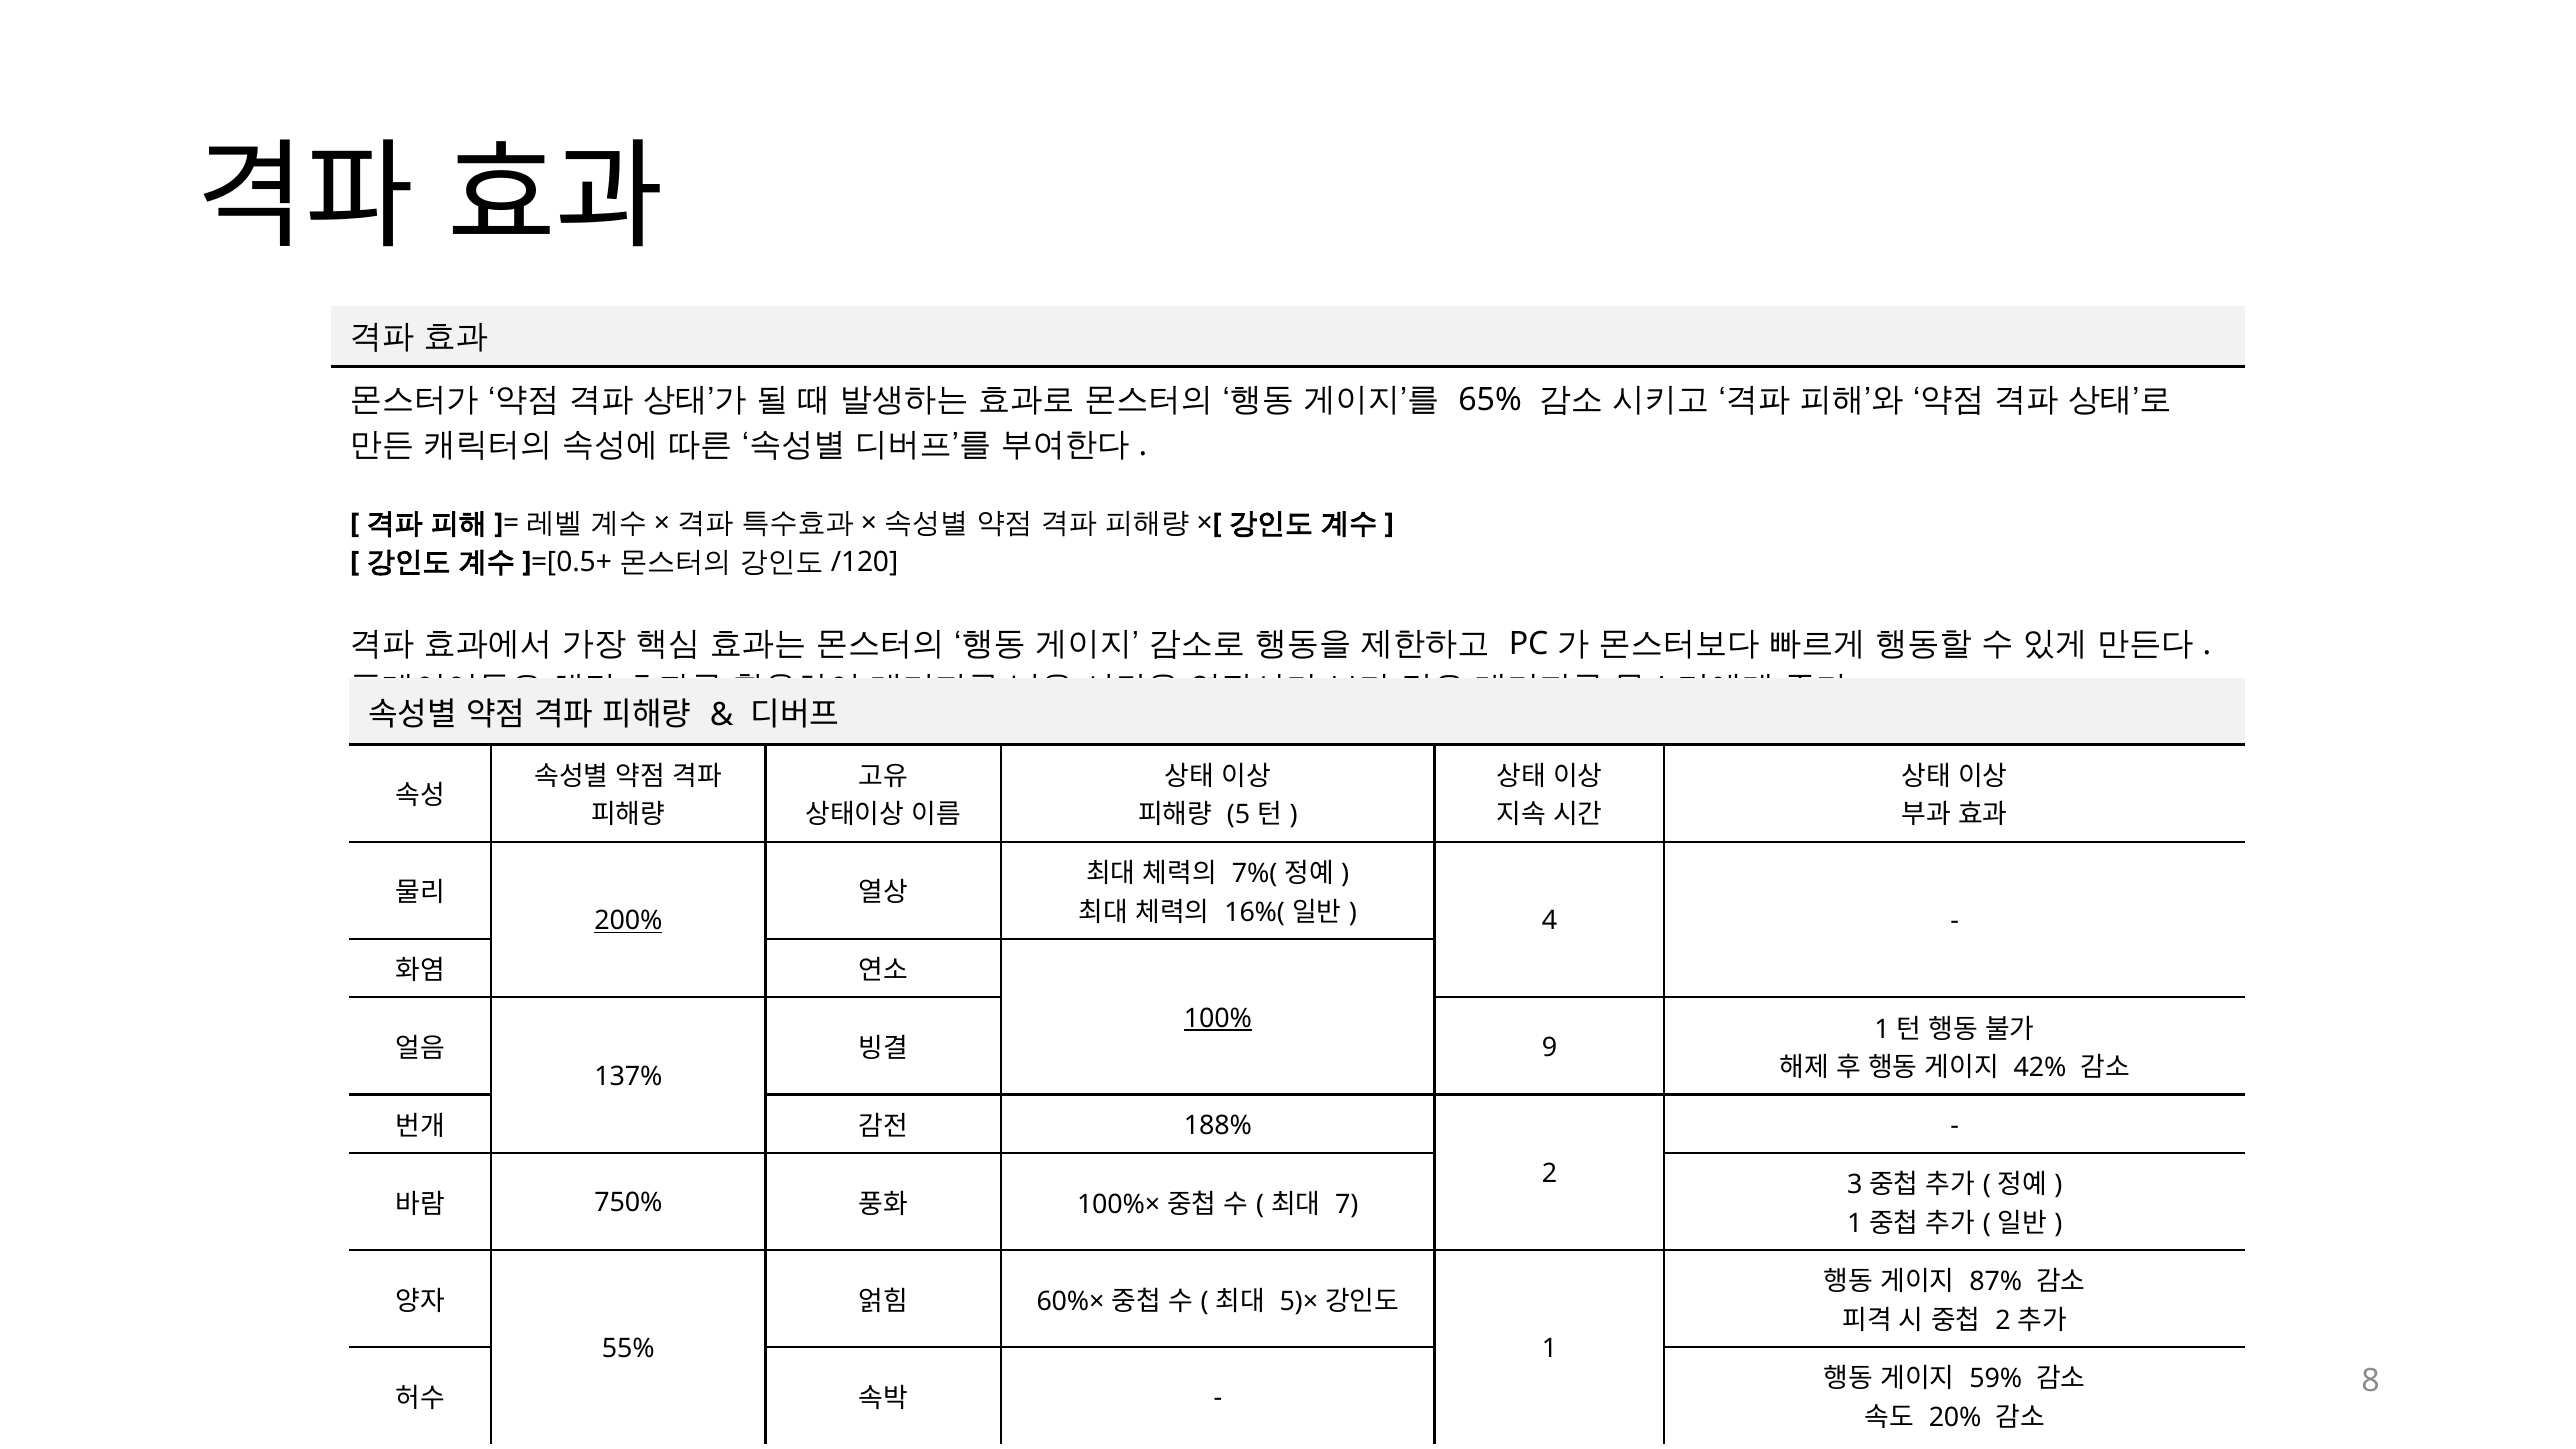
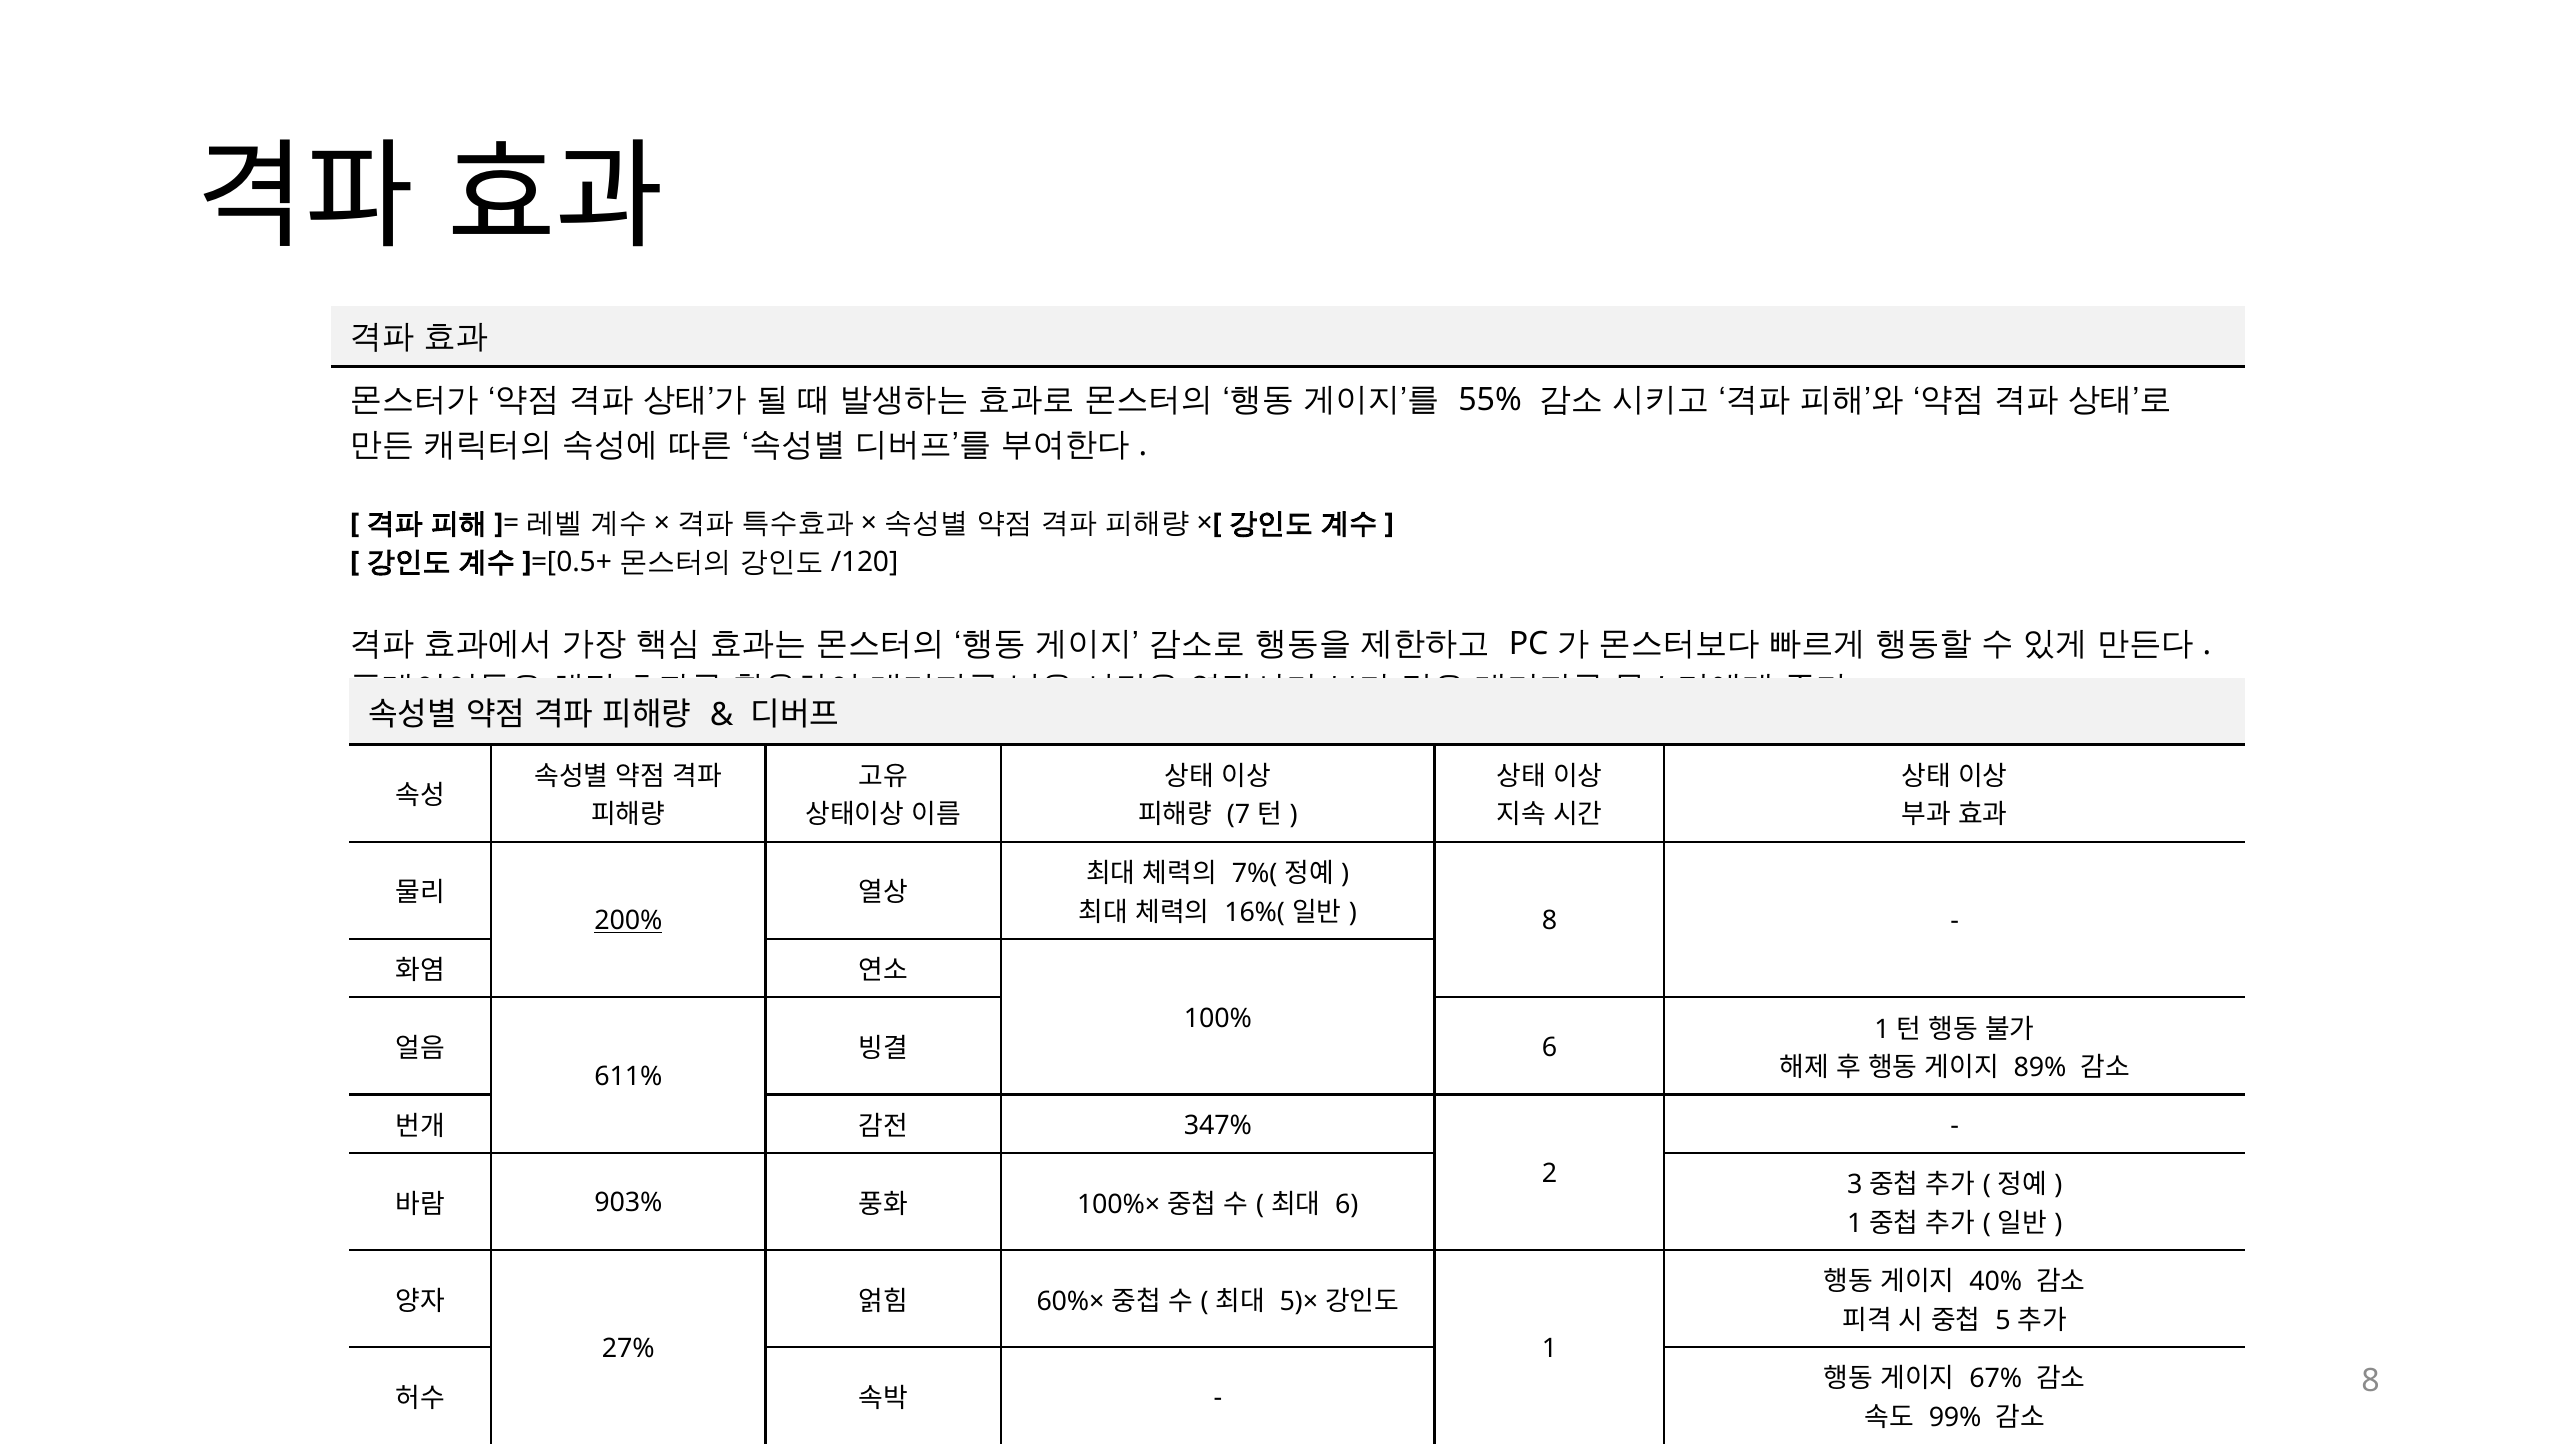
65%: 65% -> 55%
5: 5 -> 7
4 at (1550, 921): 4 -> 8
100% underline: present -> none
9 at (1550, 1047): 9 -> 6
42%: 42% -> 89%
137%: 137% -> 611%
188%: 188% -> 347%
750%: 750% -> 903%
7 at (1347, 1204): 7 -> 6
87%: 87% -> 40%
2 at (2003, 1321): 2 -> 5
55%: 55% -> 27%
59%: 59% -> 67%
20%: 20% -> 99%
